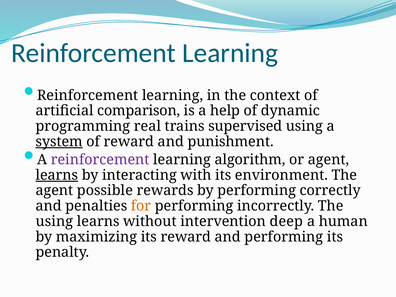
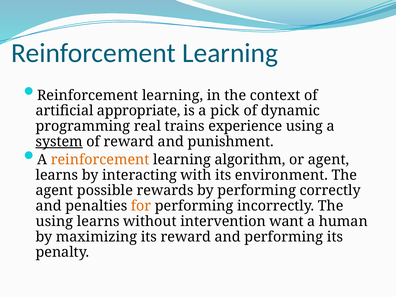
comparison: comparison -> appropriate
help: help -> pick
supervised: supervised -> experience
reinforcement at (100, 160) colour: purple -> orange
learns at (57, 175) underline: present -> none
deep: deep -> want
